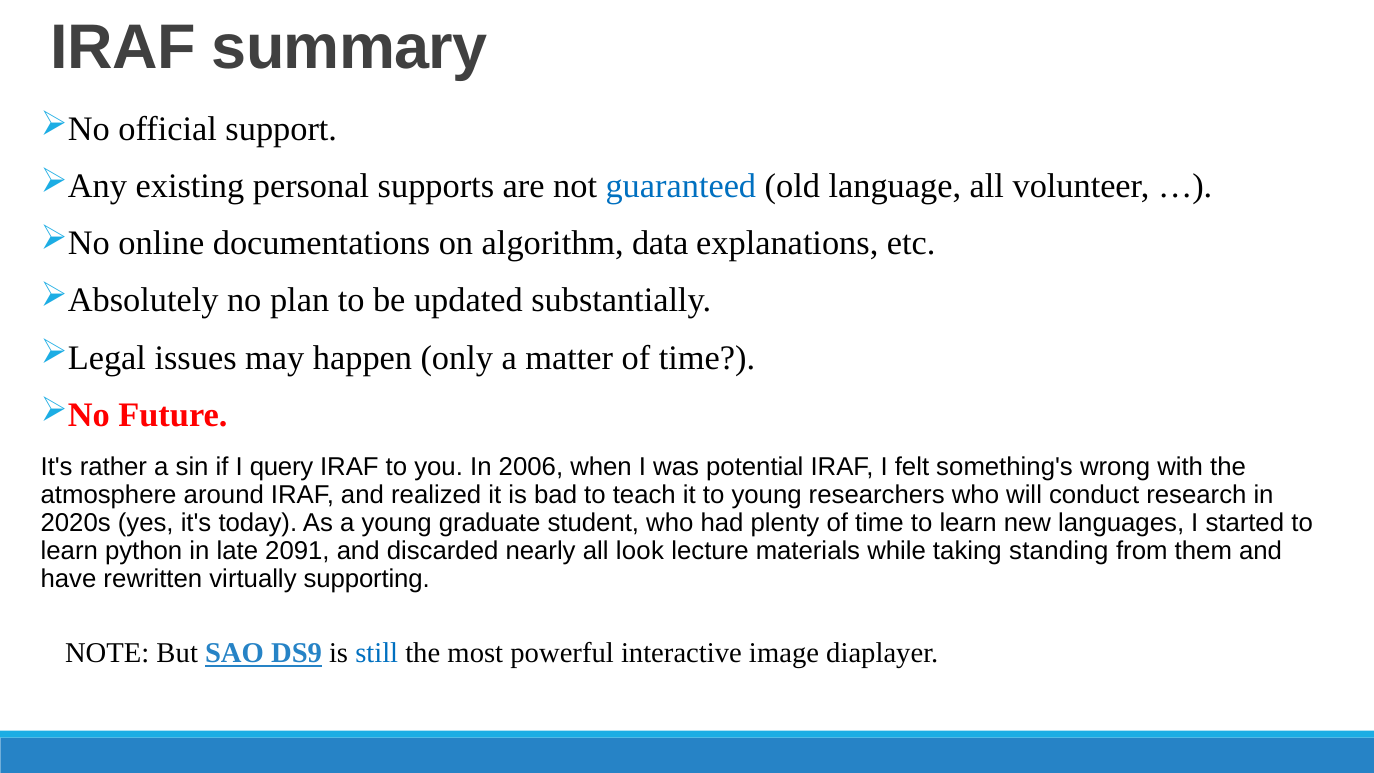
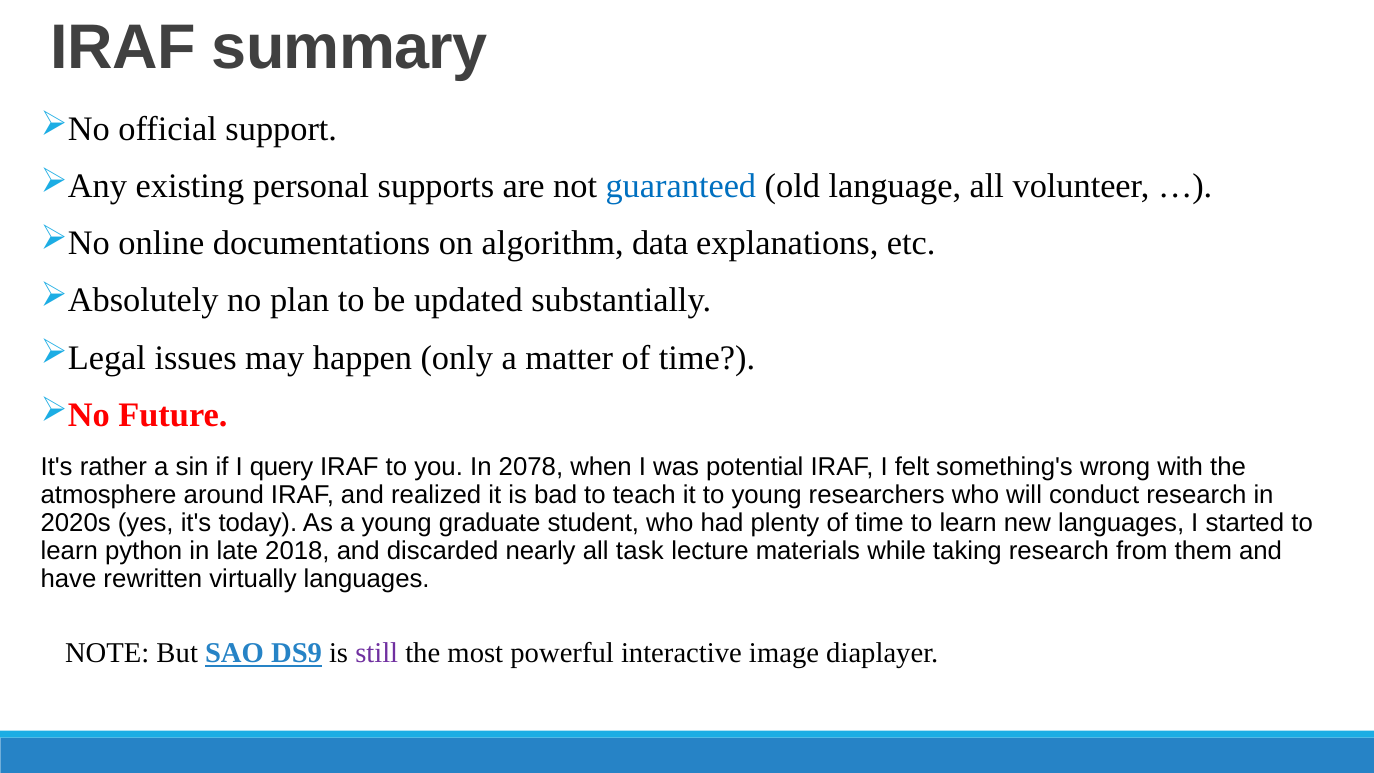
2006: 2006 -> 2078
2091: 2091 -> 2018
look: look -> task
taking standing: standing -> research
virtually supporting: supporting -> languages
still colour: blue -> purple
